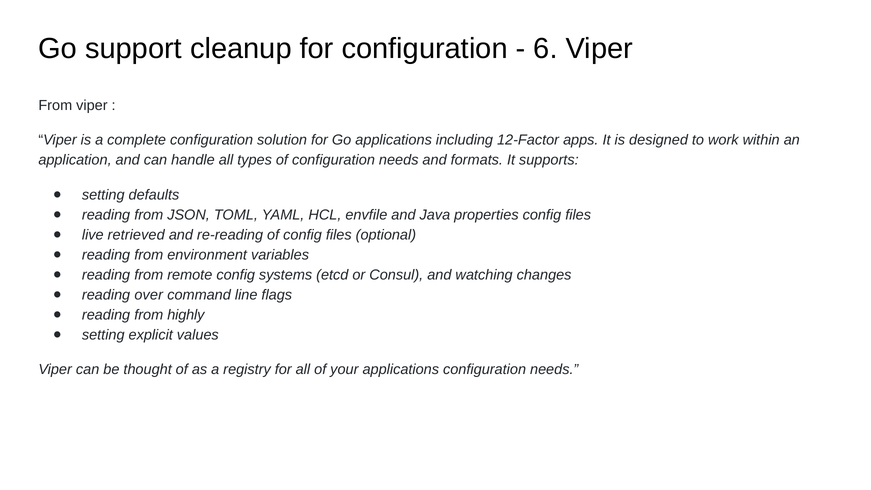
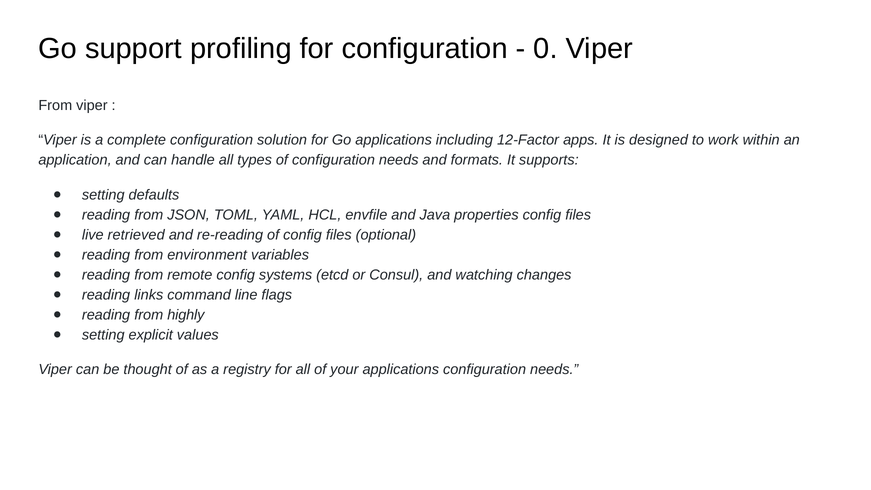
cleanup: cleanup -> profiling
6: 6 -> 0
over: over -> links
